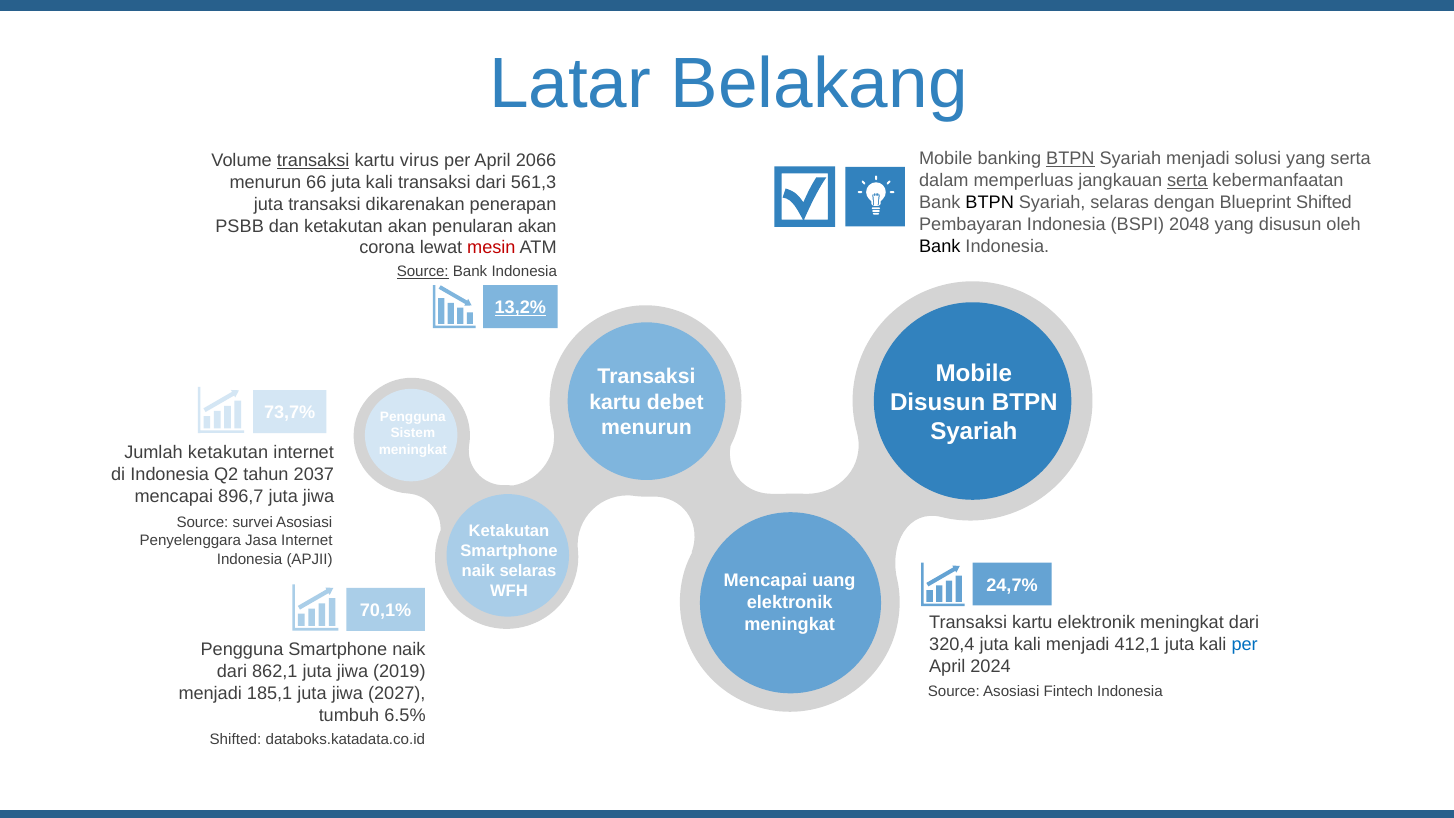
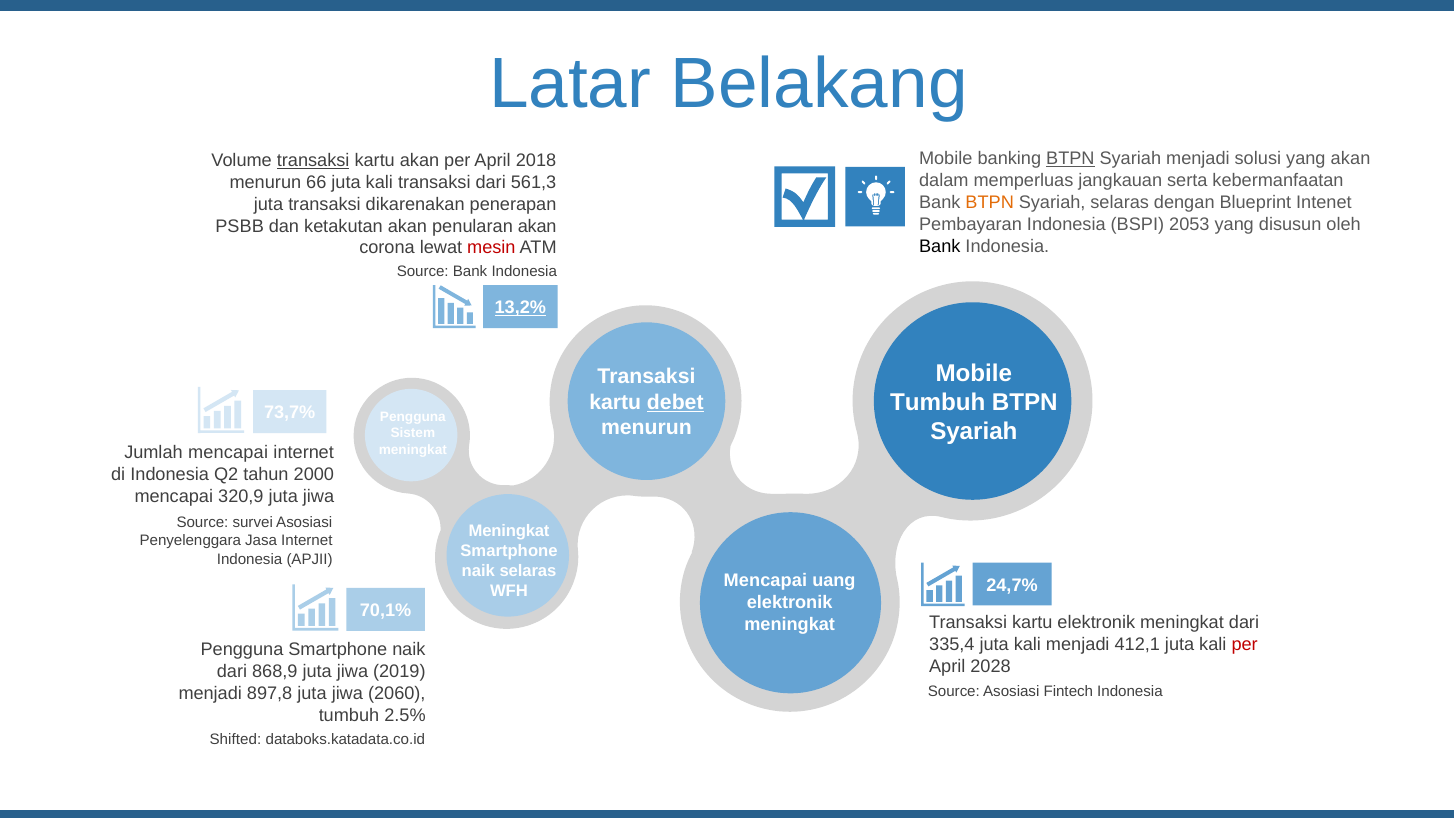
yang serta: serta -> akan
kartu virus: virus -> akan
2066: 2066 -> 2018
serta at (1187, 181) underline: present -> none
BTPN at (990, 203) colour: black -> orange
Blueprint Shifted: Shifted -> Intenet
2048: 2048 -> 2053
Source at (423, 271) underline: present -> none
Disusun at (938, 402): Disusun -> Tumbuh
debet underline: none -> present
Jumlah ketakutan: ketakutan -> mencapai
2037: 2037 -> 2000
896,7: 896,7 -> 320,9
Ketakutan at (509, 531): Ketakutan -> Meningkat
320,4: 320,4 -> 335,4
per at (1245, 645) colour: blue -> red
2024: 2024 -> 2028
862,1: 862,1 -> 868,9
185,1: 185,1 -> 897,8
2027: 2027 -> 2060
6.5%: 6.5% -> 2.5%
